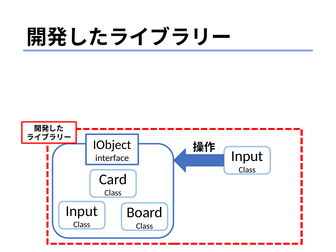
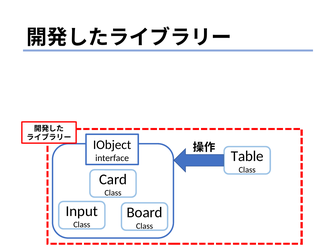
Input at (247, 156): Input -> Table
